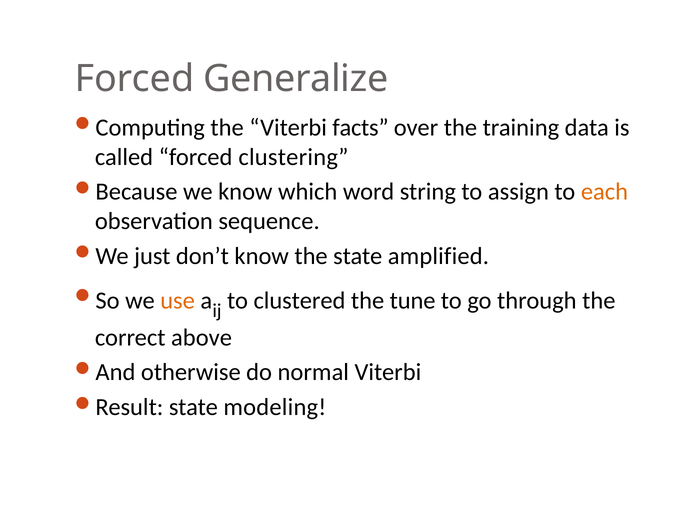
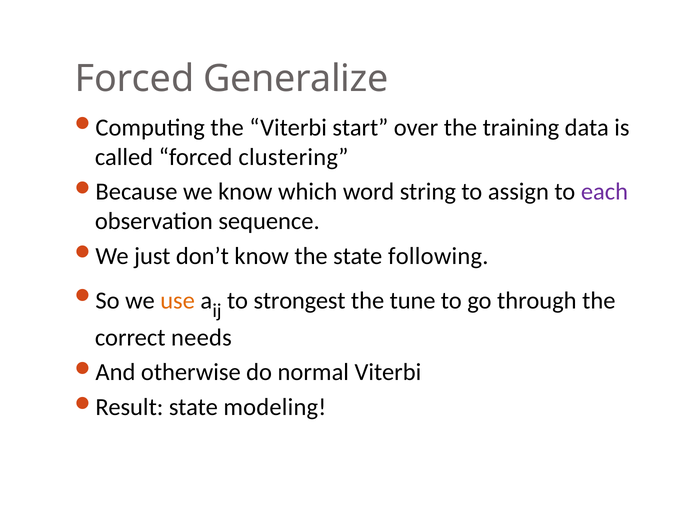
facts: facts -> start
each colour: orange -> purple
amplified: amplified -> following
clustered: clustered -> strongest
above: above -> needs
